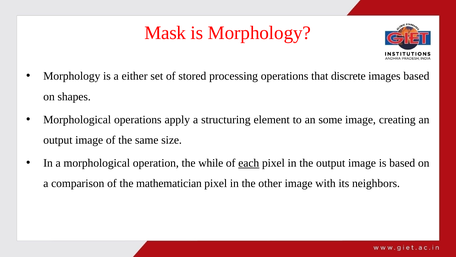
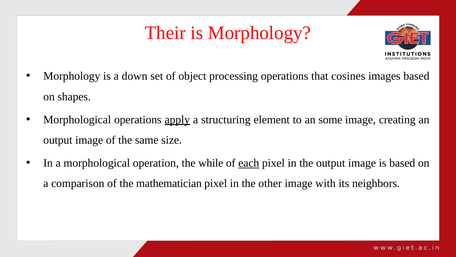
Mask: Mask -> Their
either: either -> down
stored: stored -> object
discrete: discrete -> cosines
apply underline: none -> present
